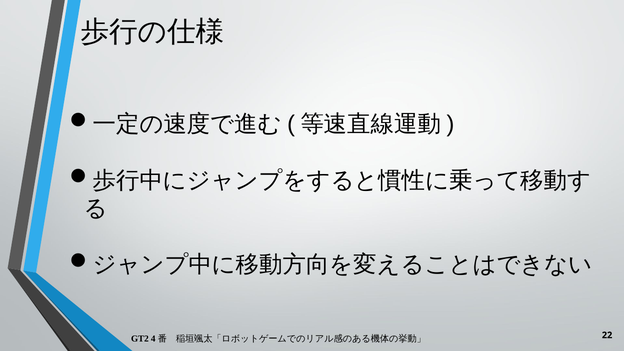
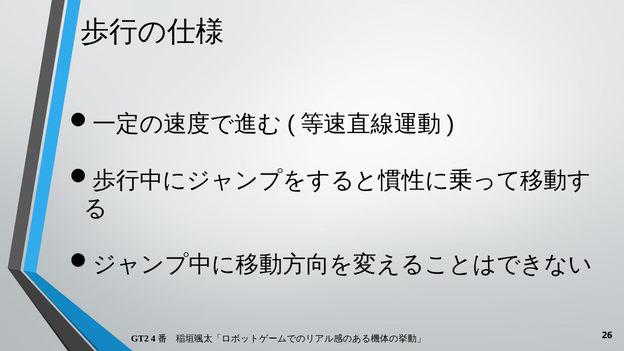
22: 22 -> 26
